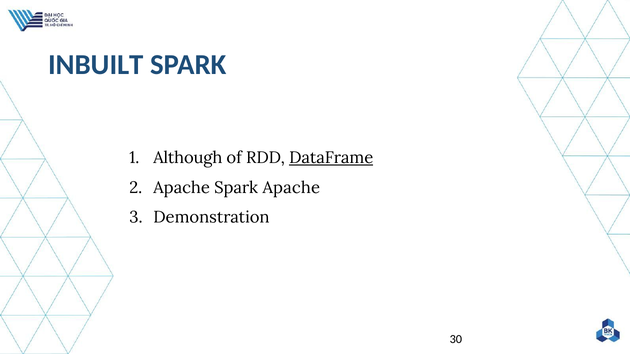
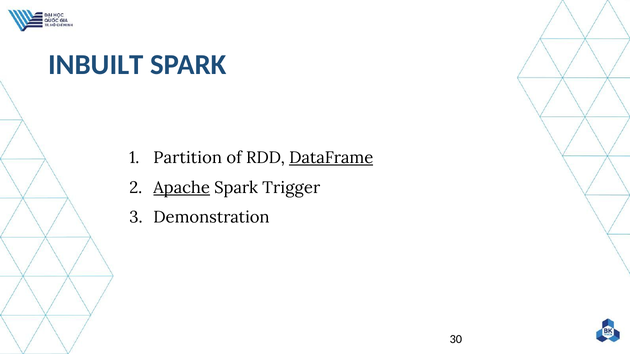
Although: Although -> Partition
Apache at (182, 188) underline: none -> present
Spark Apache: Apache -> Trigger
